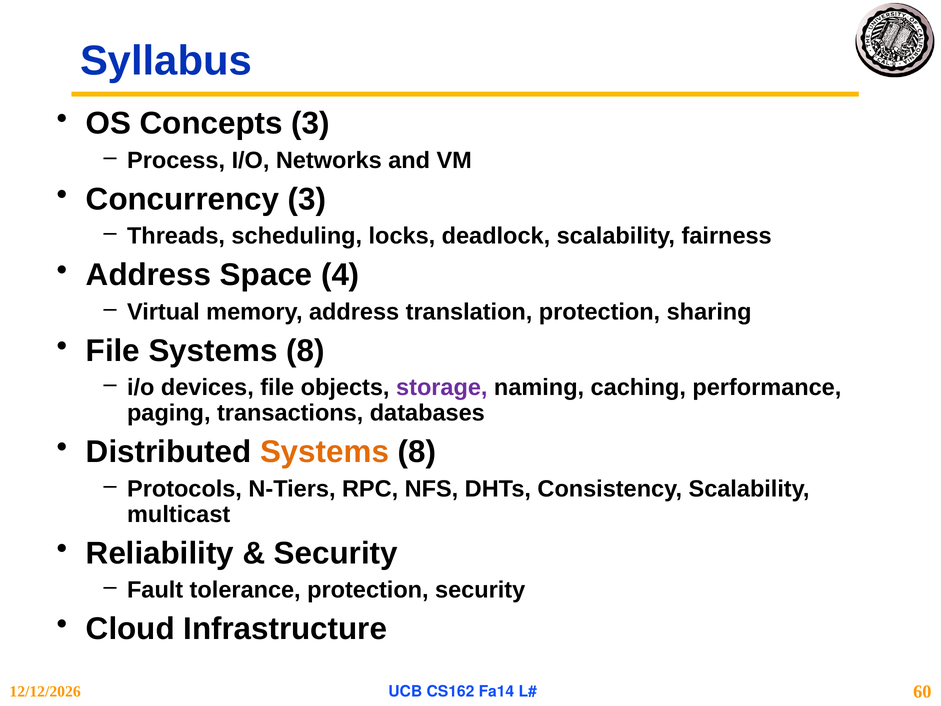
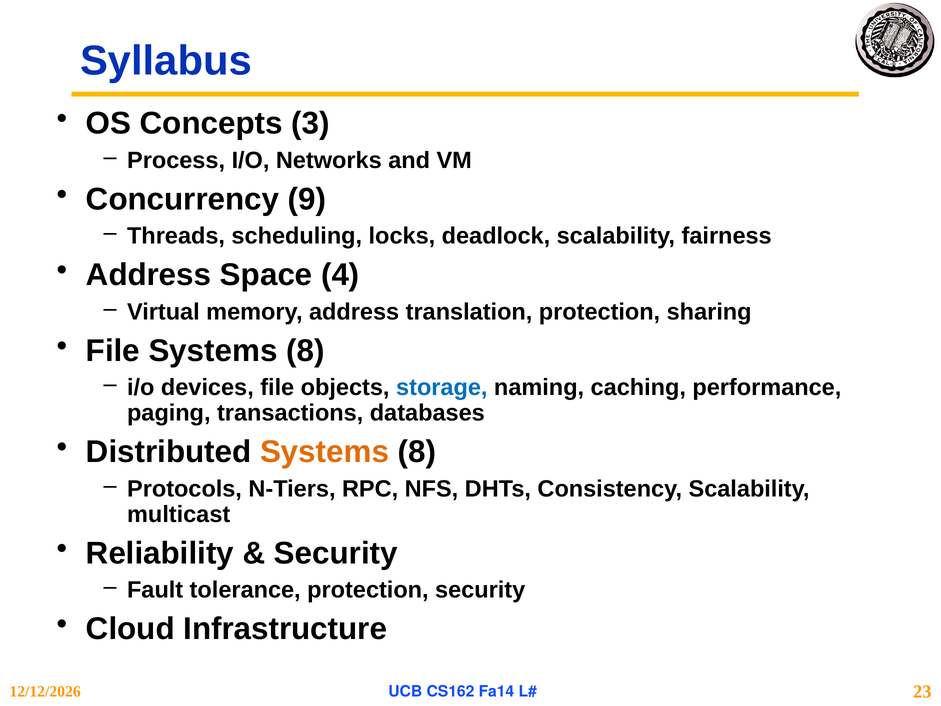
Concurrency 3: 3 -> 9
storage colour: purple -> blue
60: 60 -> 23
